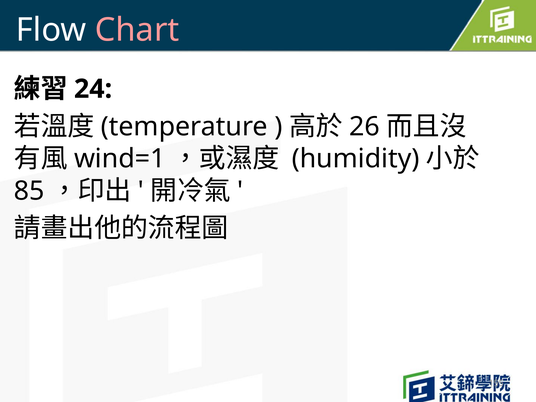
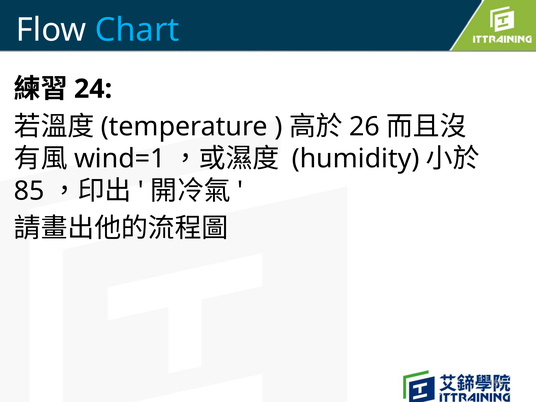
Chart colour: pink -> light blue
